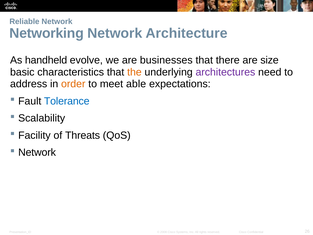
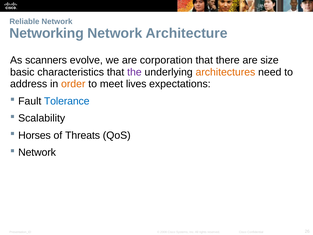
handheld: handheld -> scanners
businesses: businesses -> corporation
the colour: orange -> purple
architectures colour: purple -> orange
able: able -> lives
Facility: Facility -> Horses
